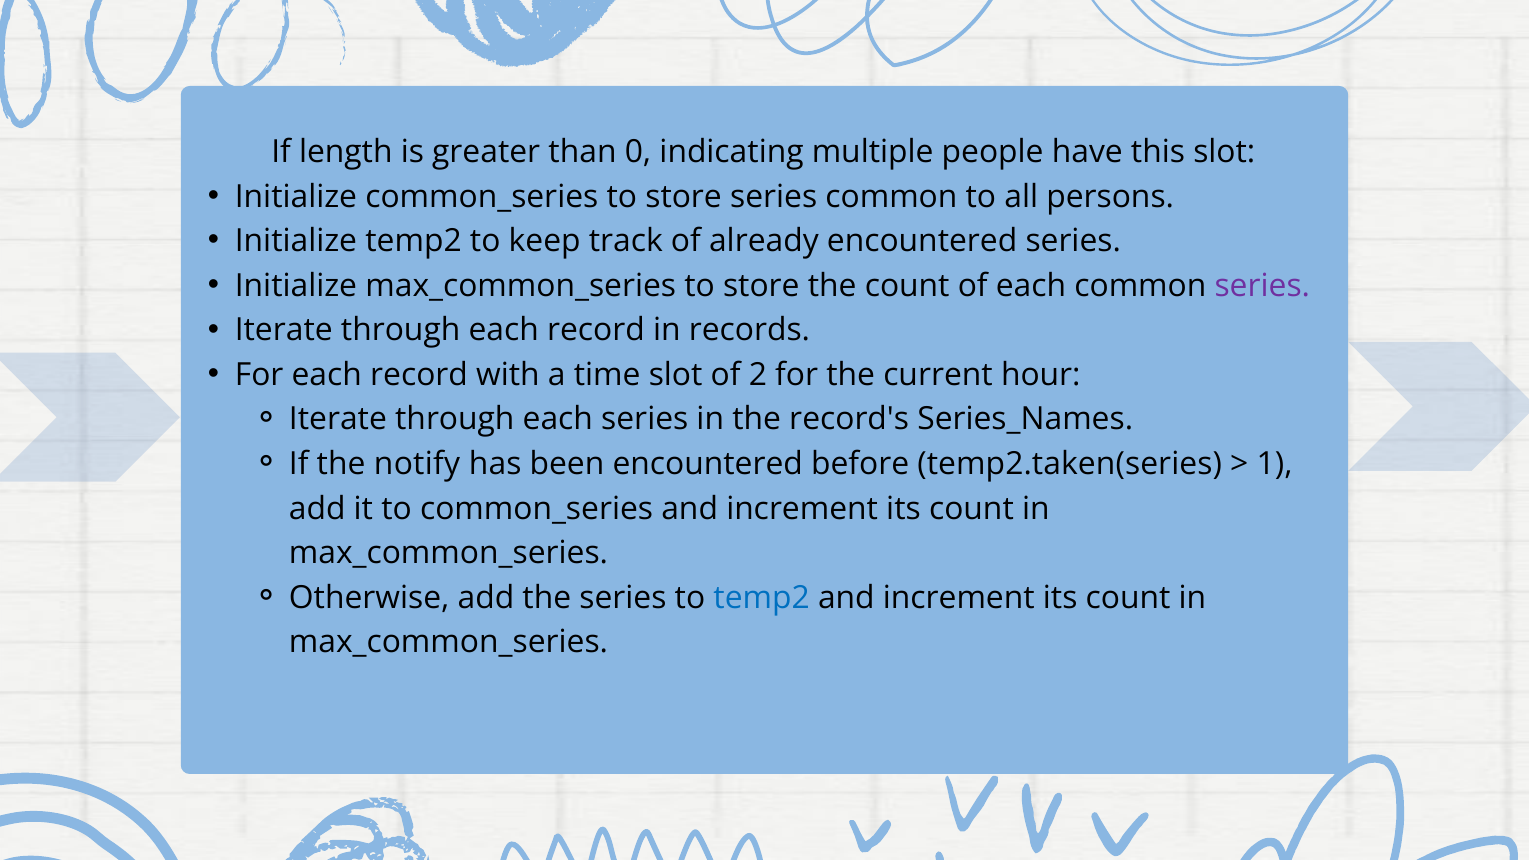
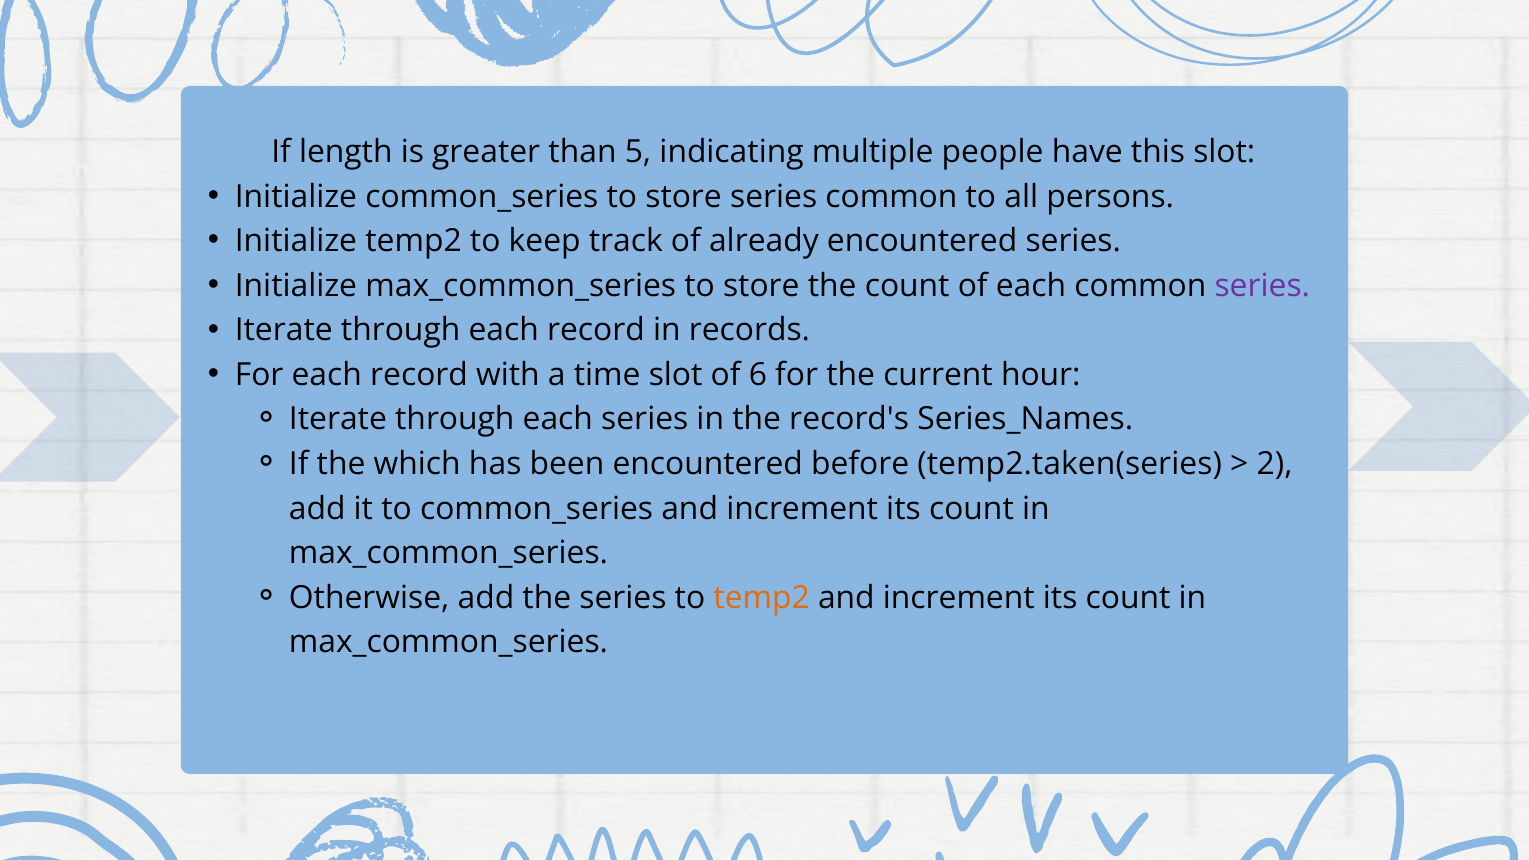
0: 0 -> 5
2: 2 -> 6
notify: notify -> which
1: 1 -> 2
temp2 at (762, 598) colour: blue -> orange
